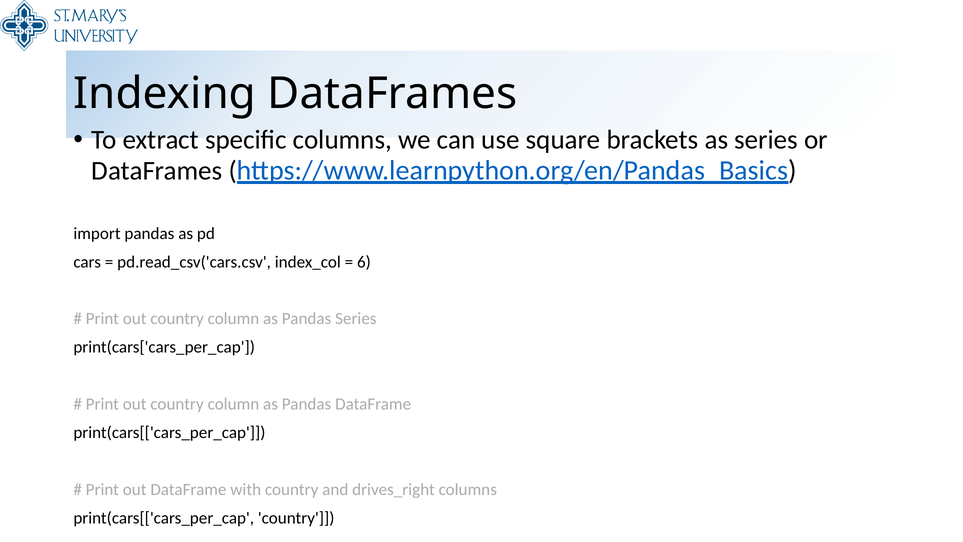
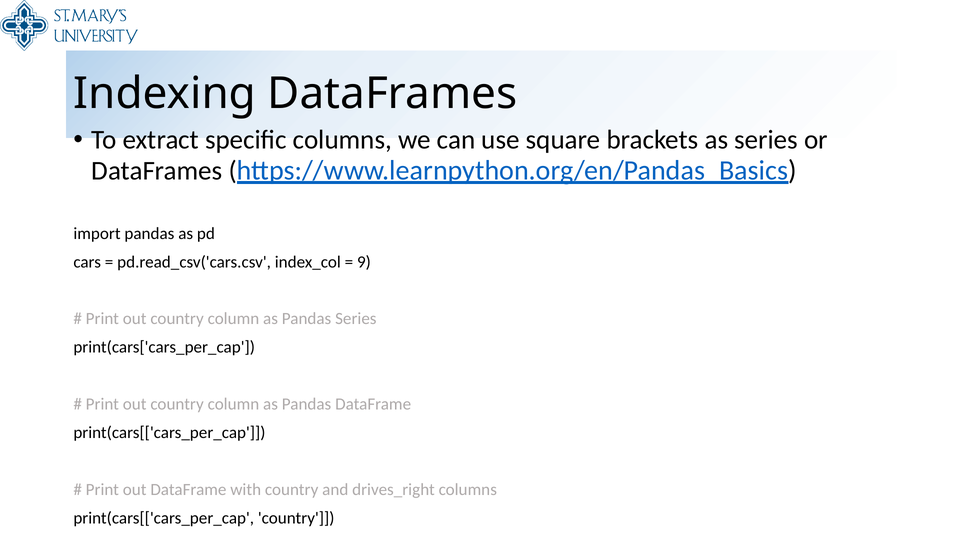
6: 6 -> 9
